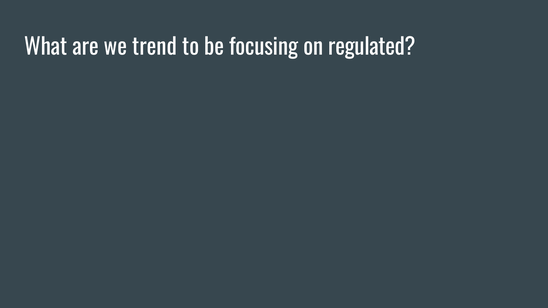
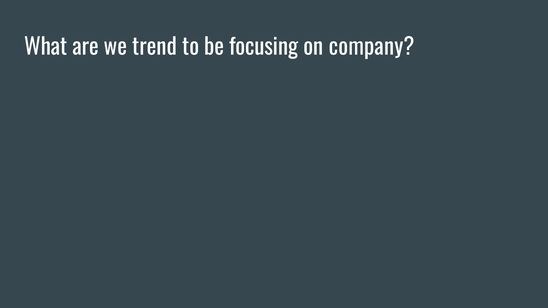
regulated: regulated -> company
